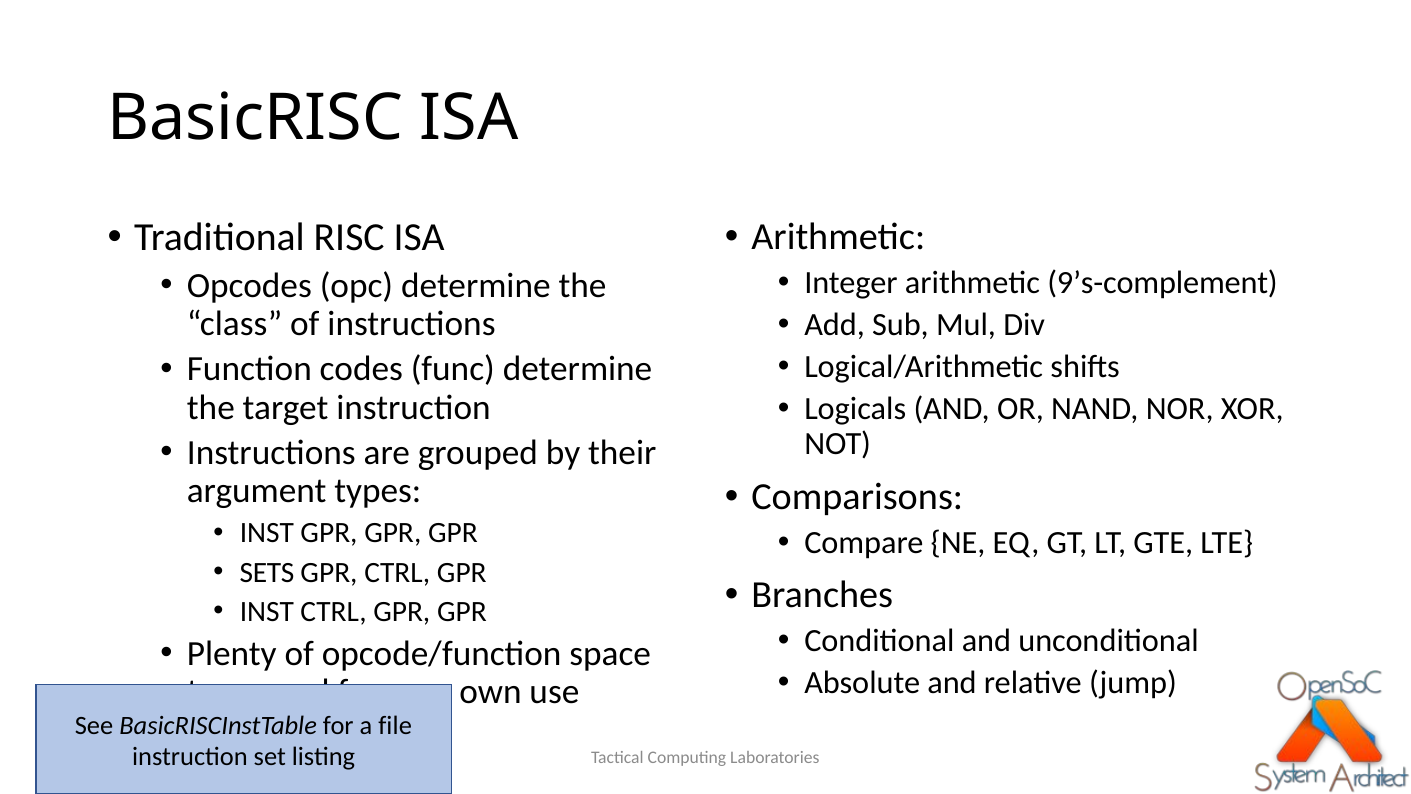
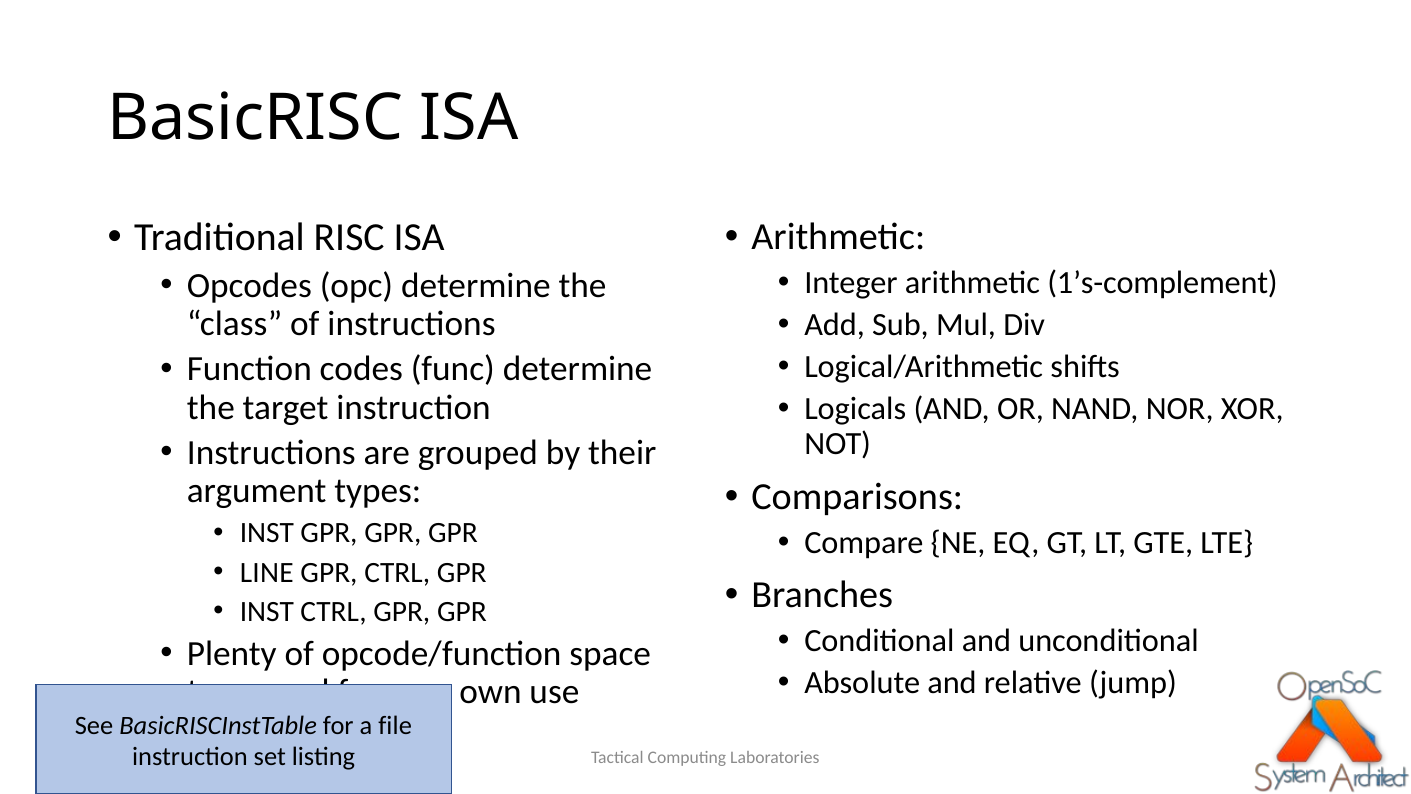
9’s-complement: 9’s-complement -> 1’s-complement
SETS: SETS -> LINE
